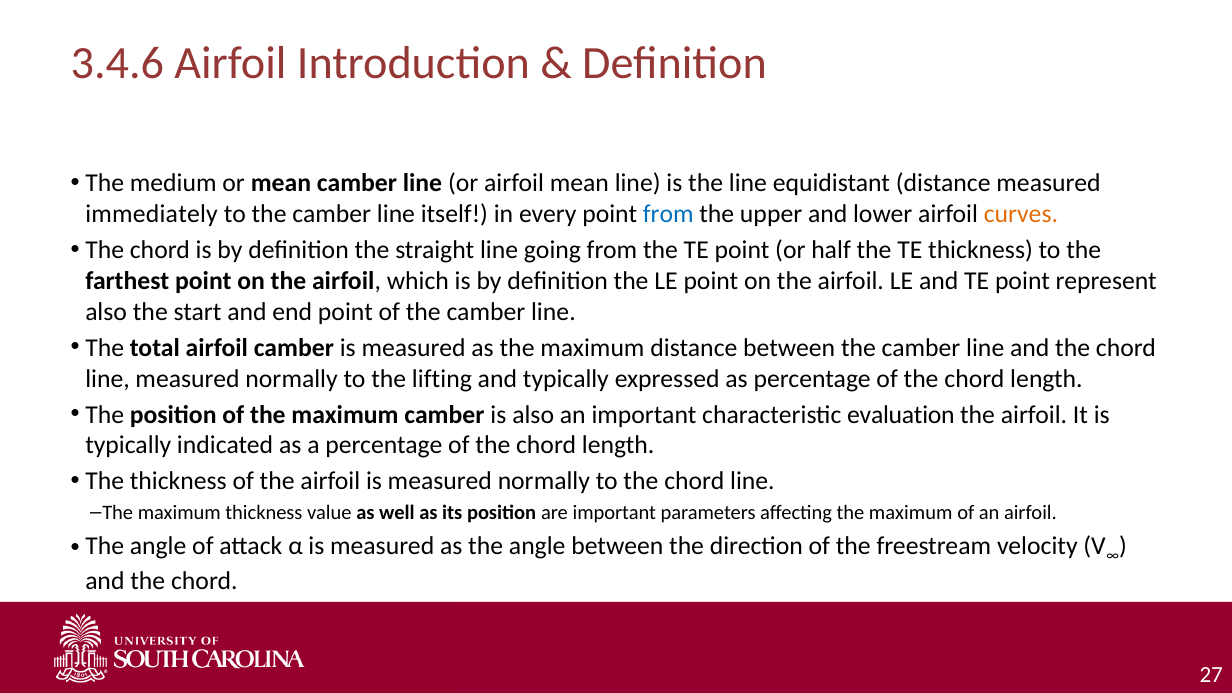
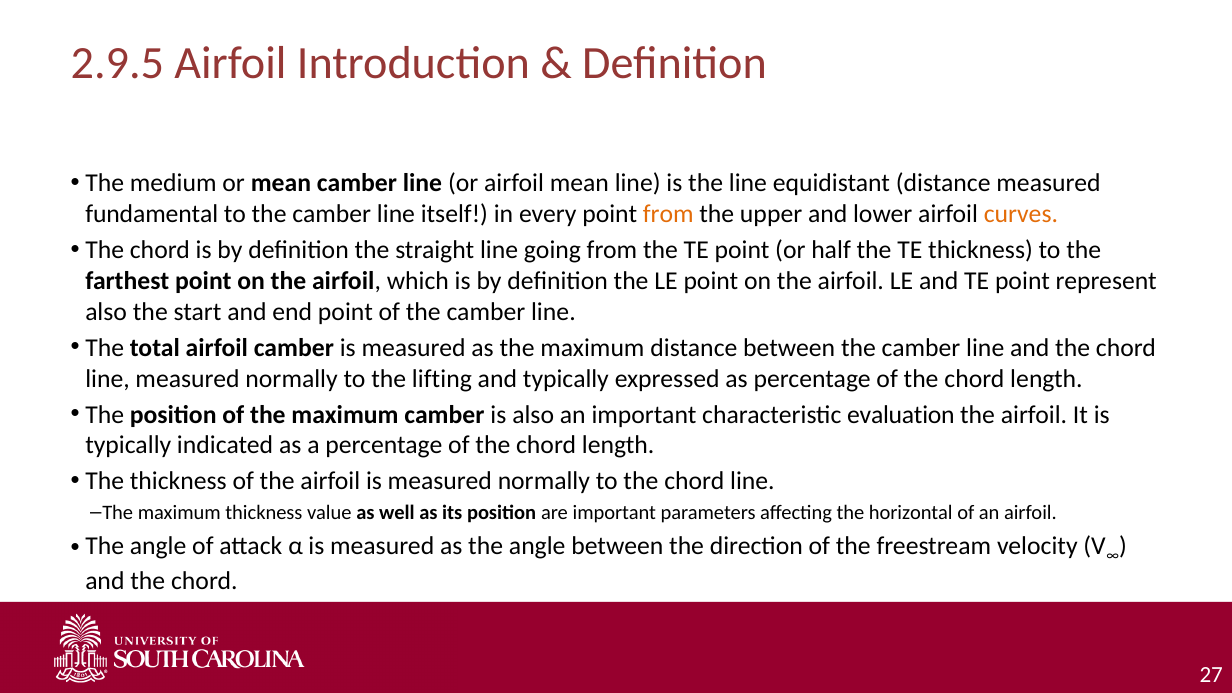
3.4.6: 3.4.6 -> 2.9.5
immediately: immediately -> fundamental
from at (668, 214) colour: blue -> orange
affecting the maximum: maximum -> horizontal
